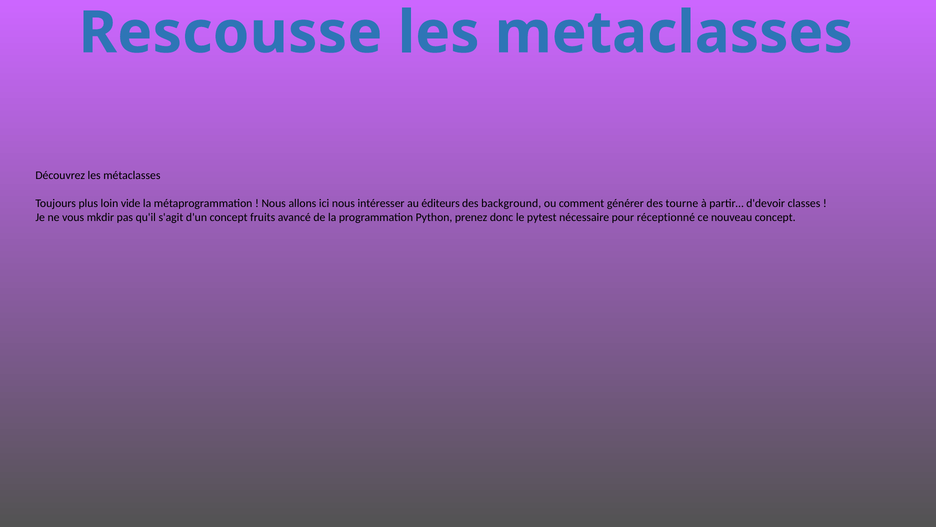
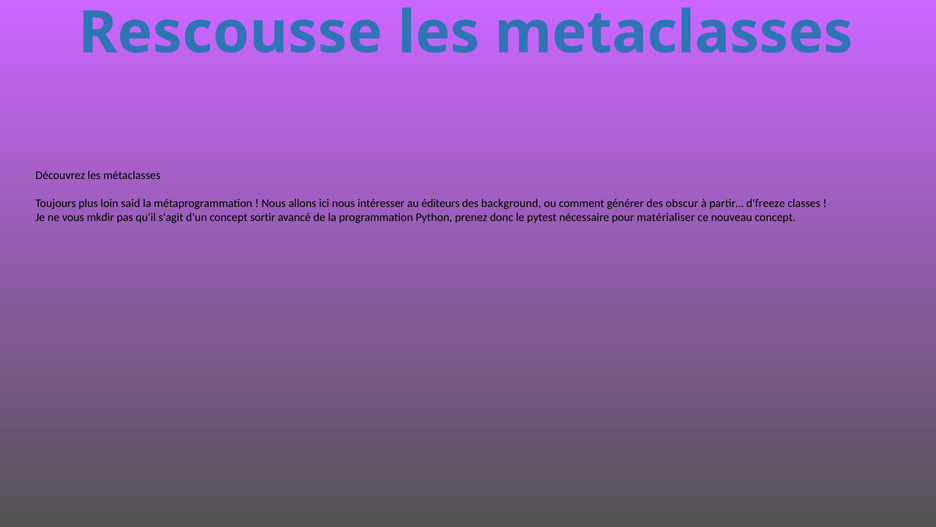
vide: vide -> said
tourne: tourne -> obscur
d'devoir: d'devoir -> d'freeze
fruits: fruits -> sortir
réceptionné: réceptionné -> matérialiser
